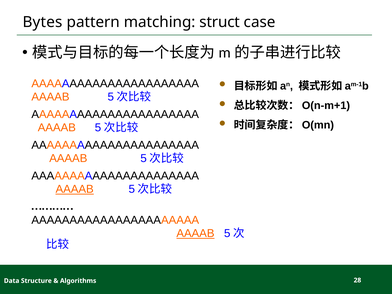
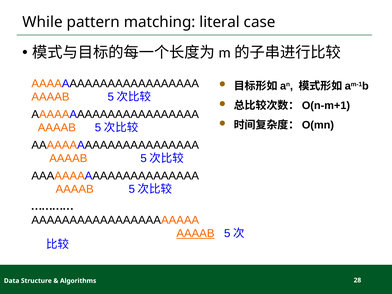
Bytes: Bytes -> While
struct: struct -> literal
AAAAB at (75, 189) underline: present -> none
